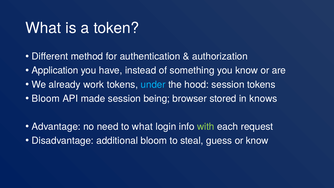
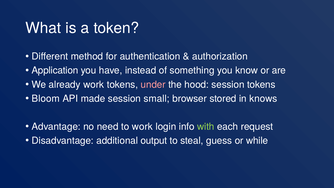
under colour: light blue -> pink
being: being -> small
to what: what -> work
additional bloom: bloom -> output
or know: know -> while
